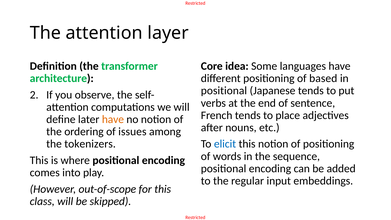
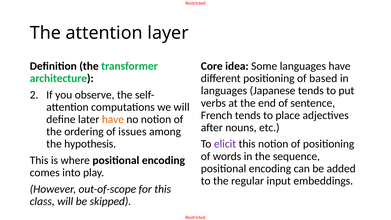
positional at (224, 91): positional -> languages
tokenizers: tokenizers -> hypothesis
elicit colour: blue -> purple
